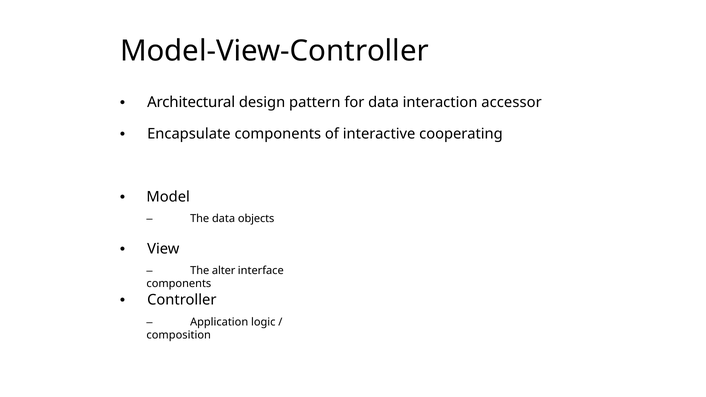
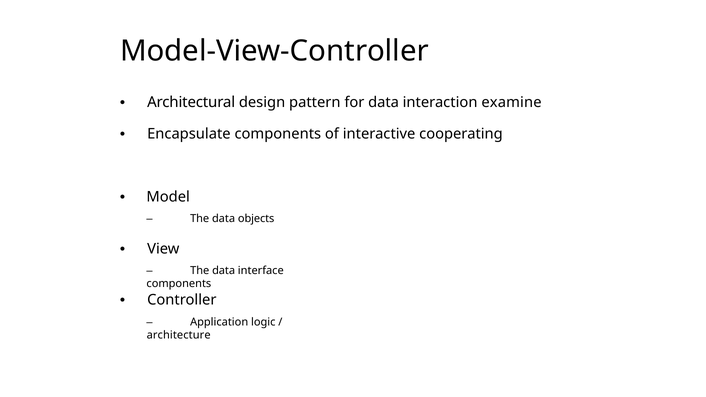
accessor: accessor -> examine
alter at (224, 271): alter -> data
composition: composition -> architecture
